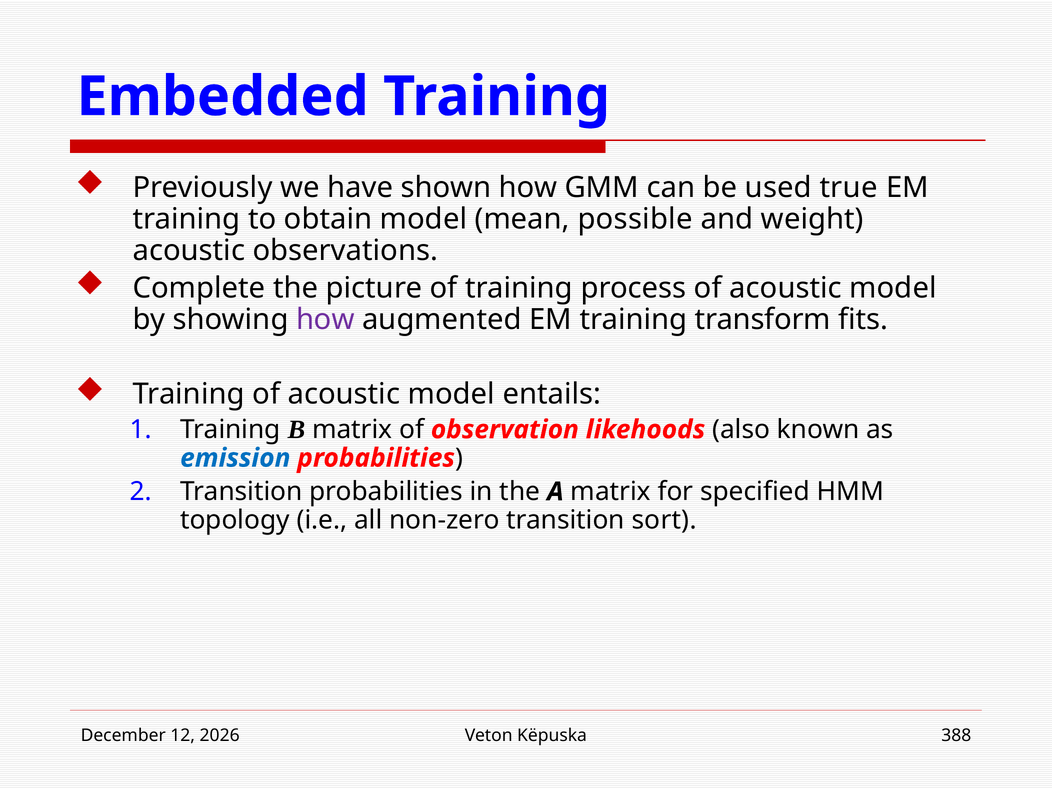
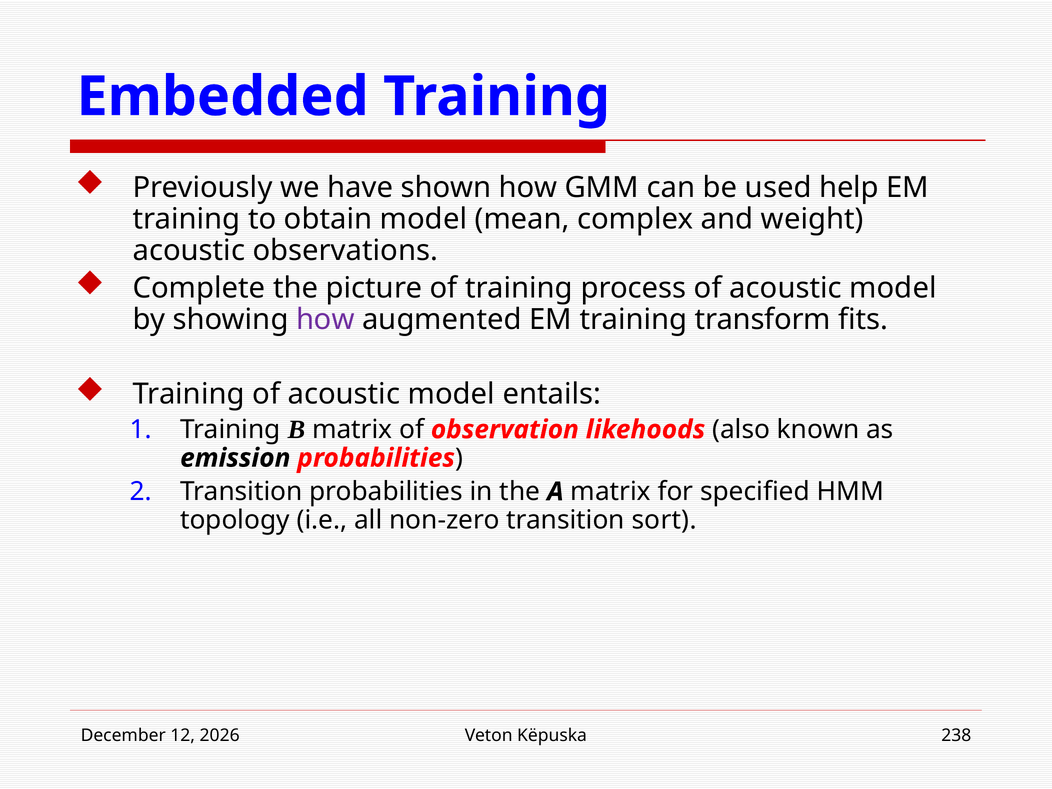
true: true -> help
possible: possible -> complex
emission colour: blue -> black
388: 388 -> 238
